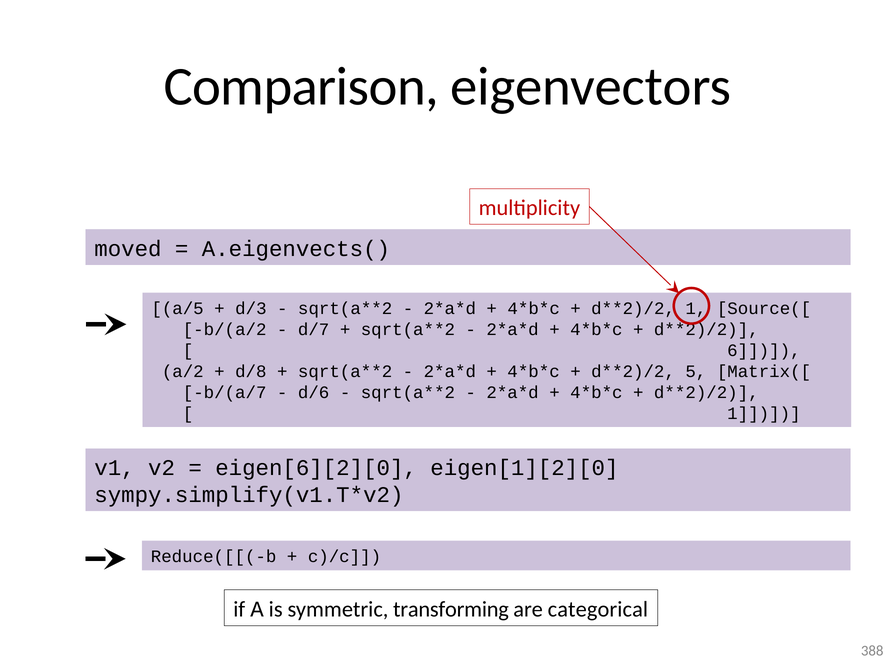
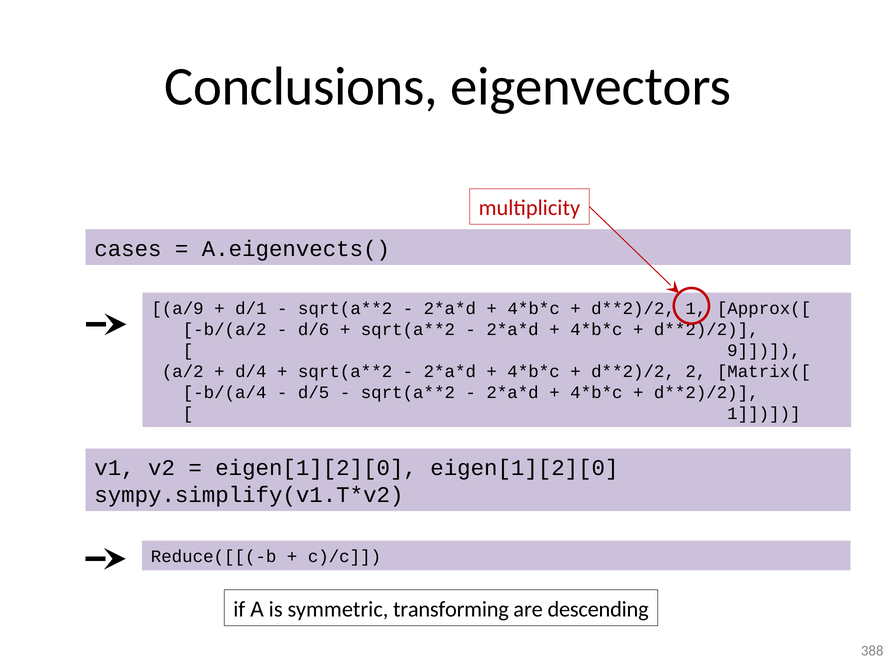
Comparison: Comparison -> Conclusions
moved: moved -> cases
a/5: a/5 -> a/9
d/3: d/3 -> d/1
Source([: Source([ -> Approx([
d/7: d/7 -> d/6
6: 6 -> 9
d/8: d/8 -> d/4
5: 5 -> 2
b/(a/7: b/(a/7 -> b/(a/4
d/6: d/6 -> d/5
eigen[6][2][0 at (316, 468): eigen[6][2][0 -> eigen[1][2][0
categorical: categorical -> descending
